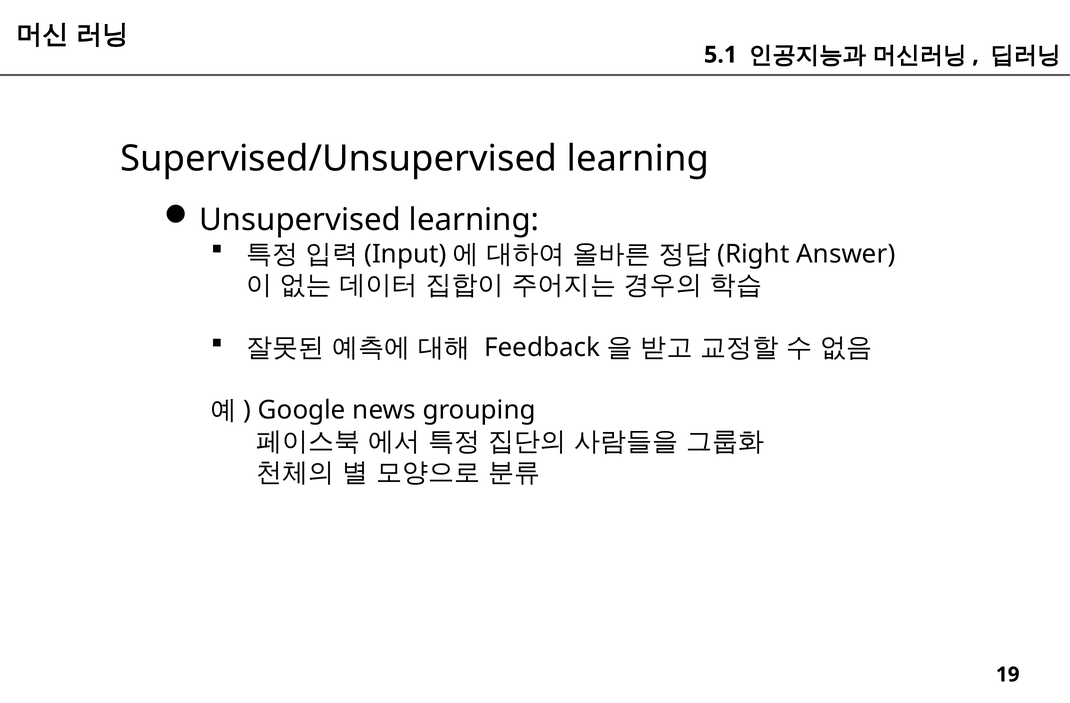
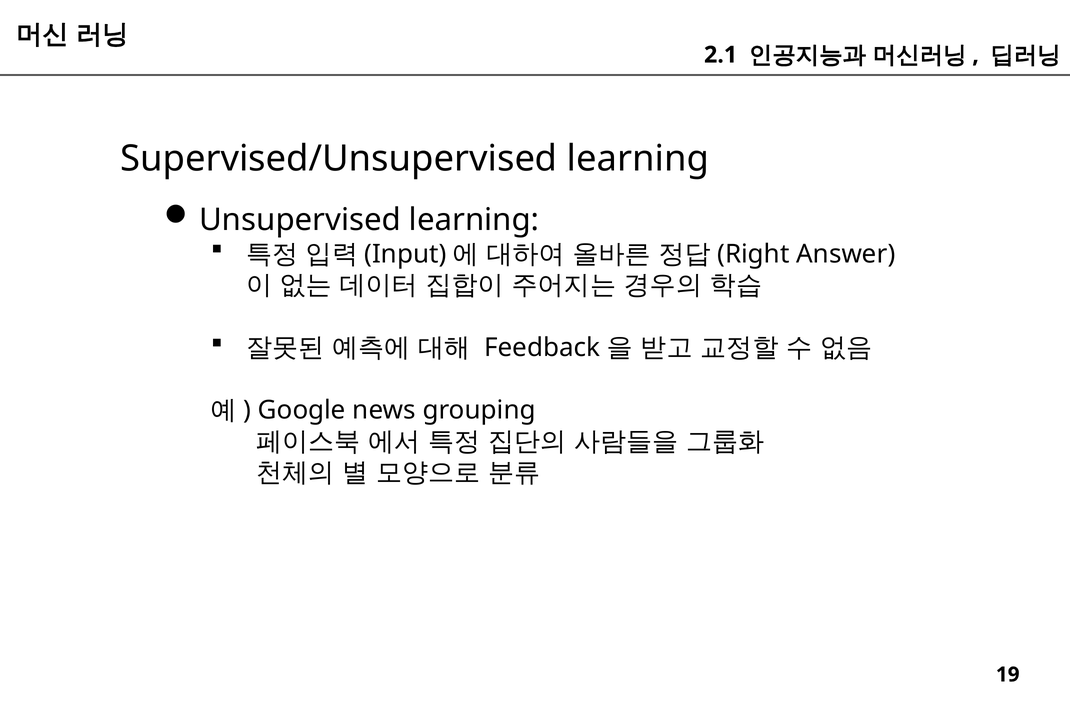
5.1: 5.1 -> 2.1
